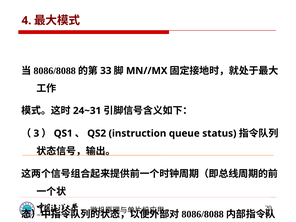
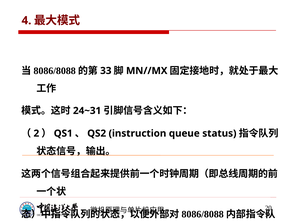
3: 3 -> 2
